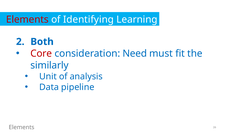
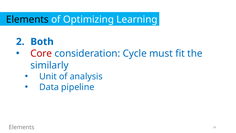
Elements at (27, 20) colour: red -> black
Identifying: Identifying -> Optimizing
Need: Need -> Cycle
